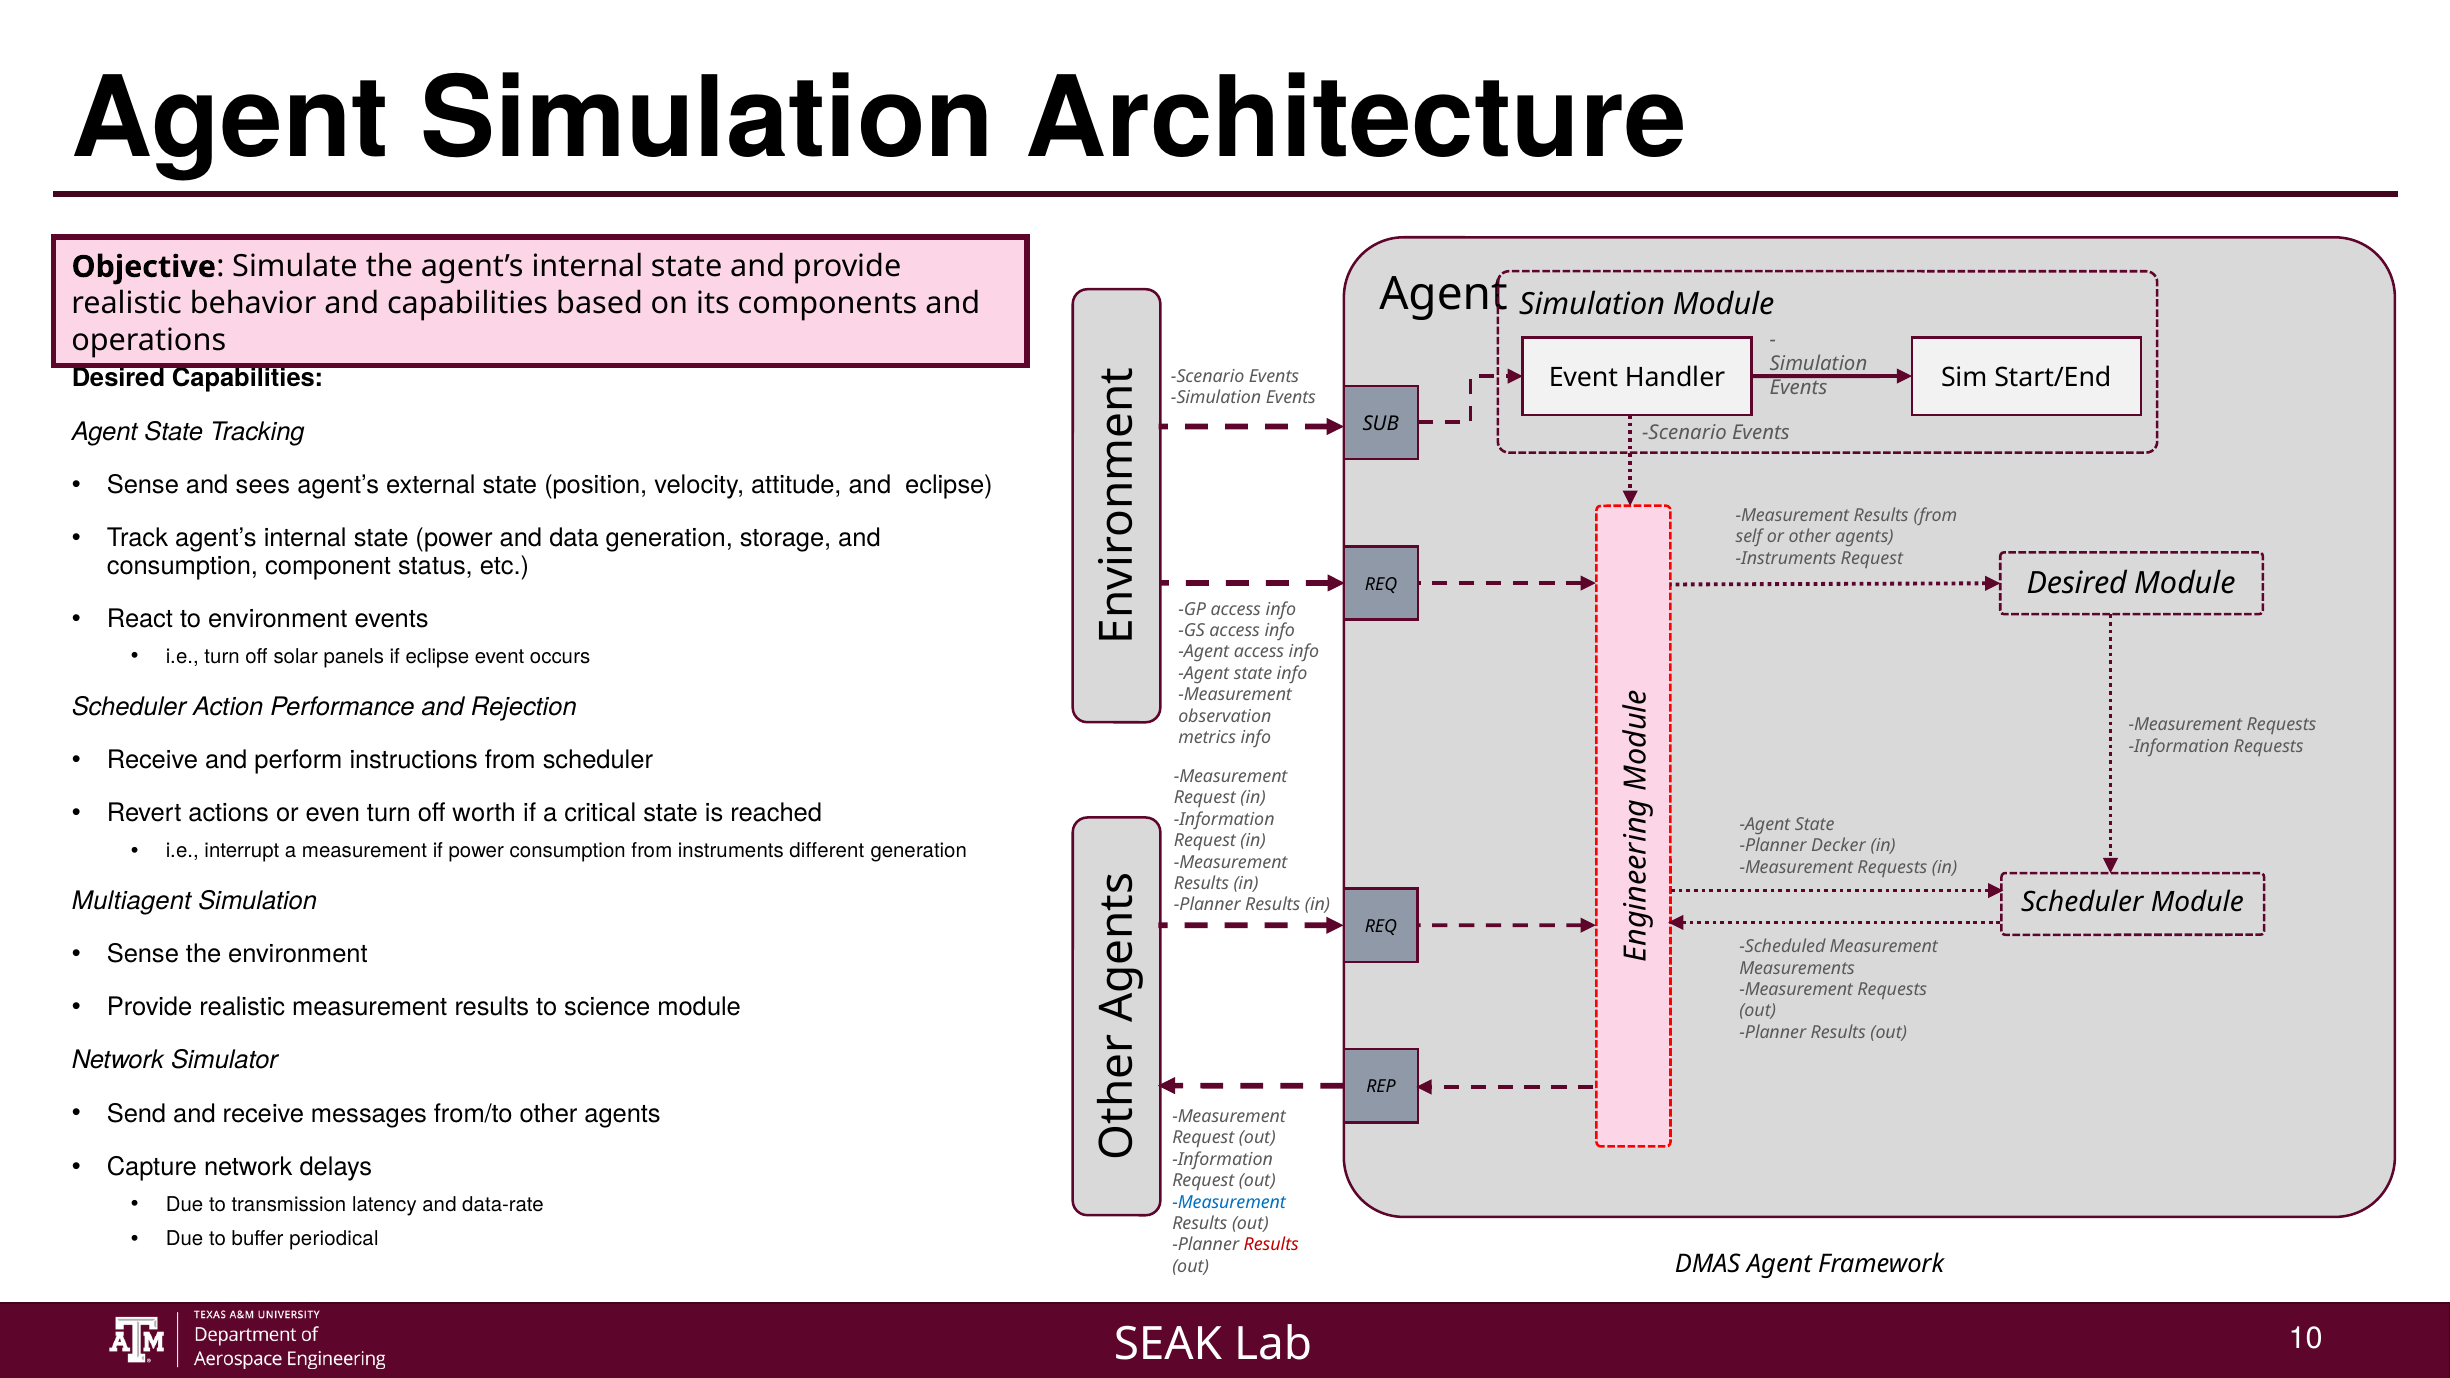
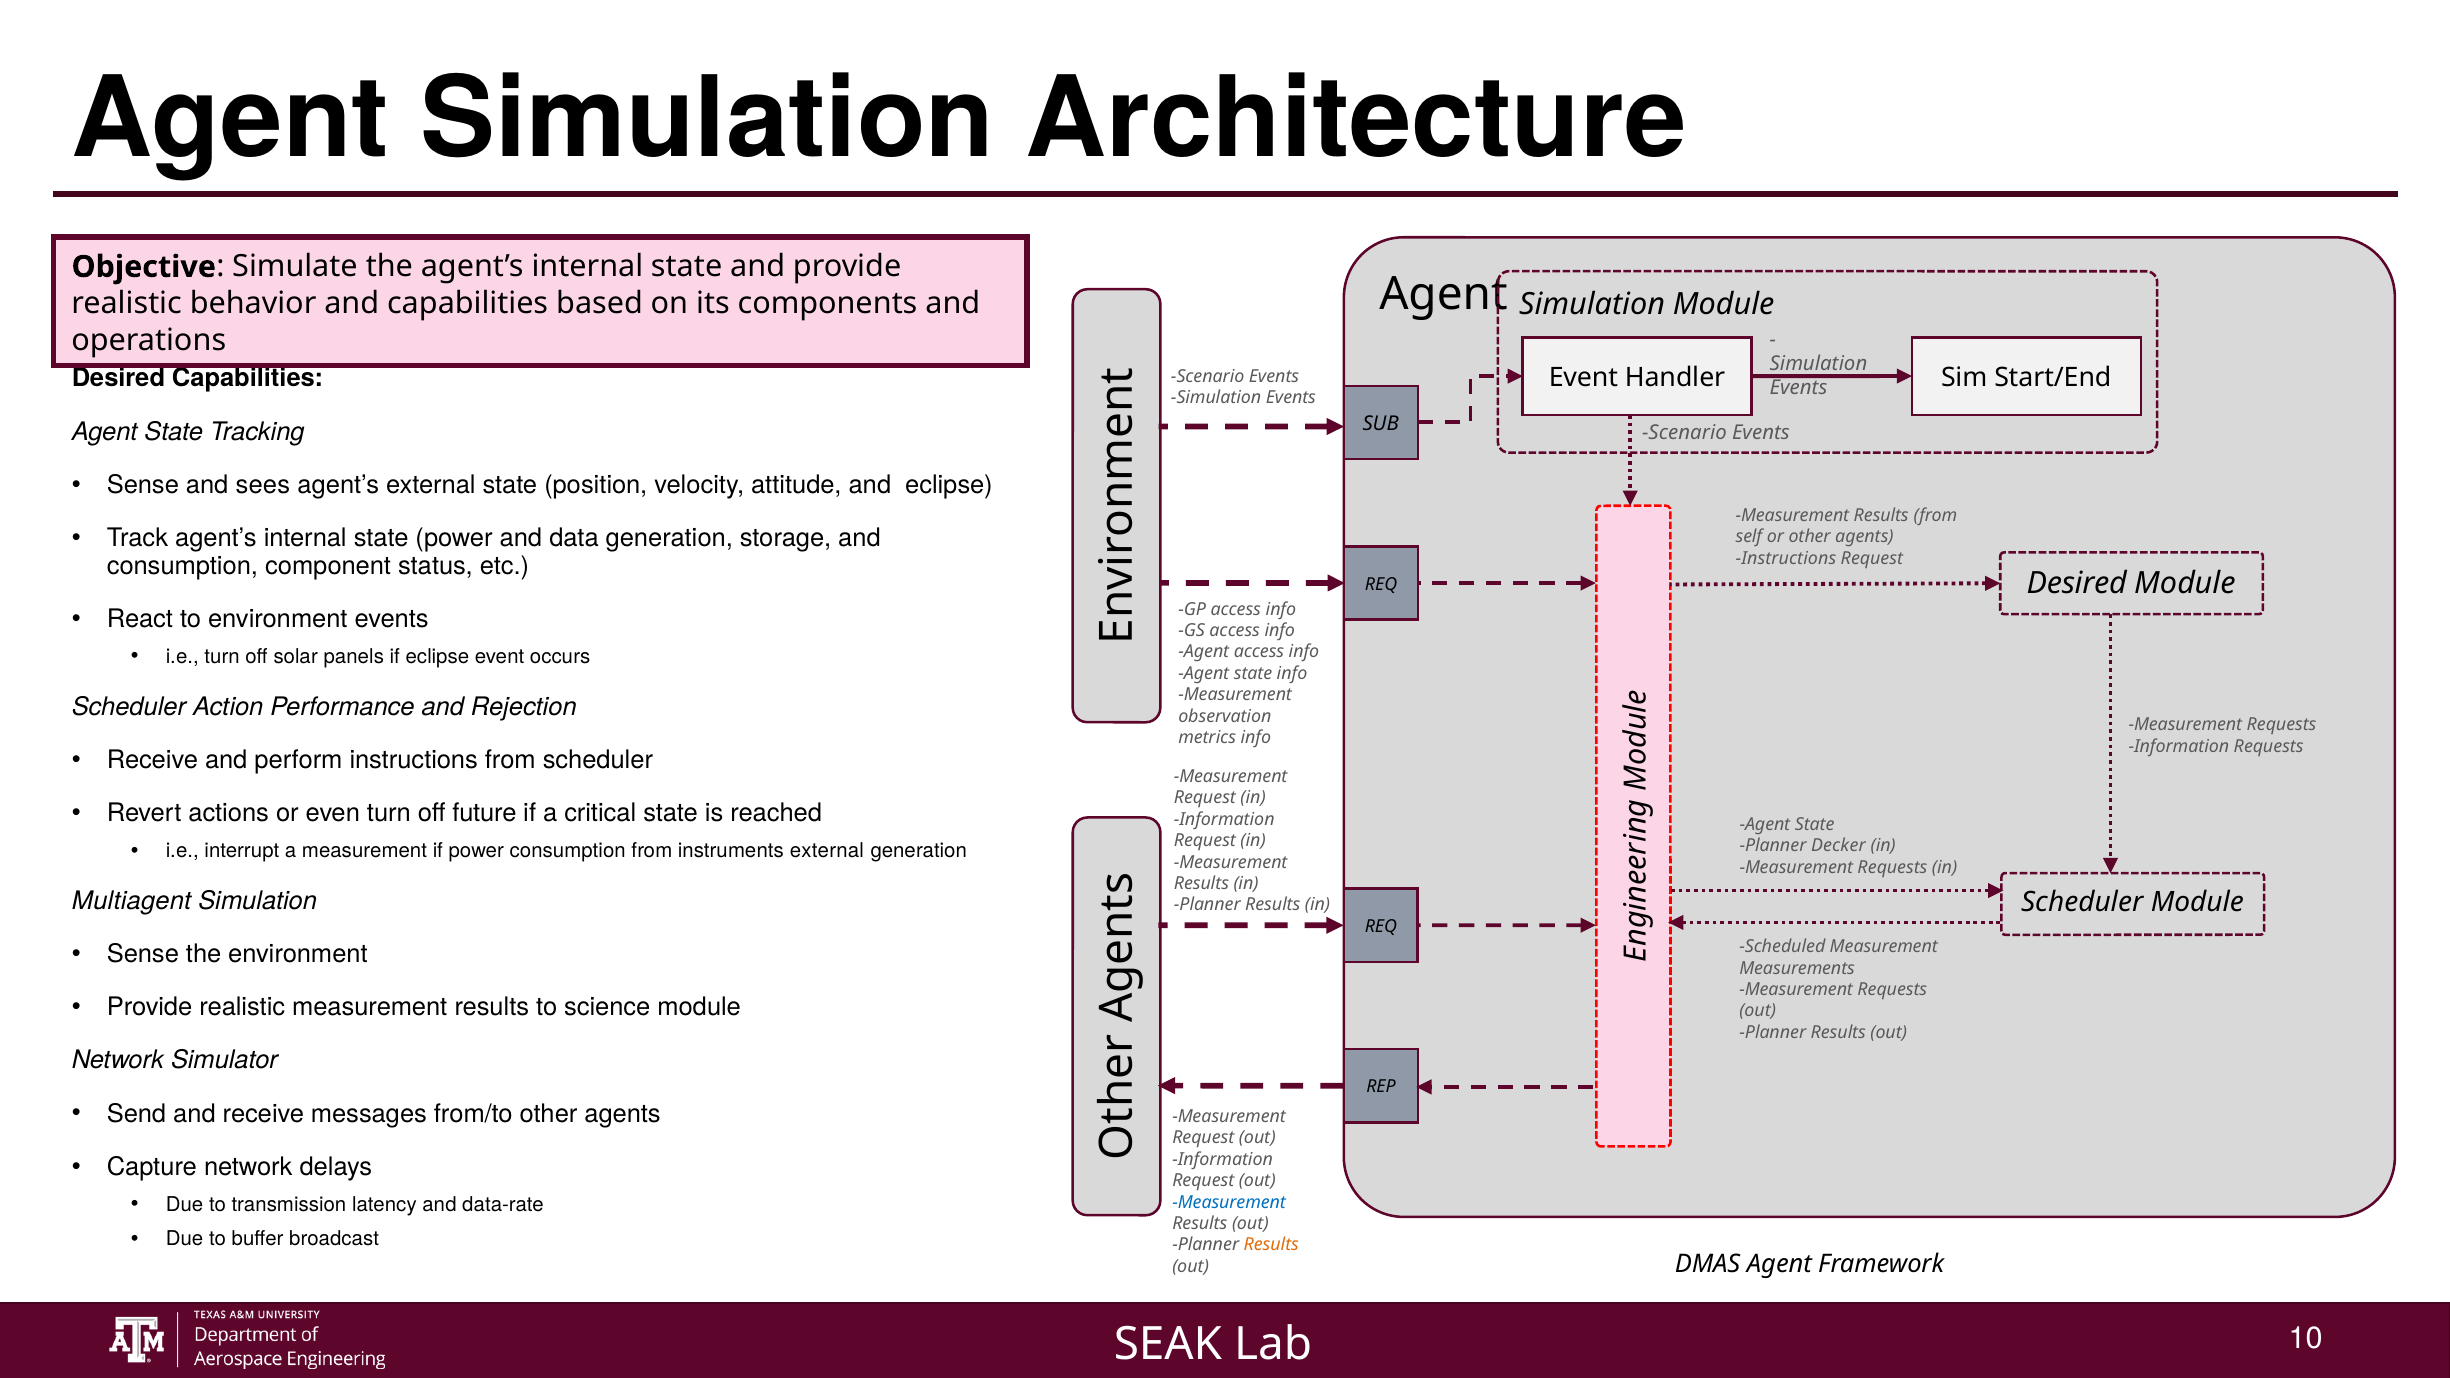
Instruments at (1786, 558): Instruments -> Instructions
worth: worth -> future
instruments different: different -> external
periodical: periodical -> broadcast
Results at (1271, 1245) colour: red -> orange
